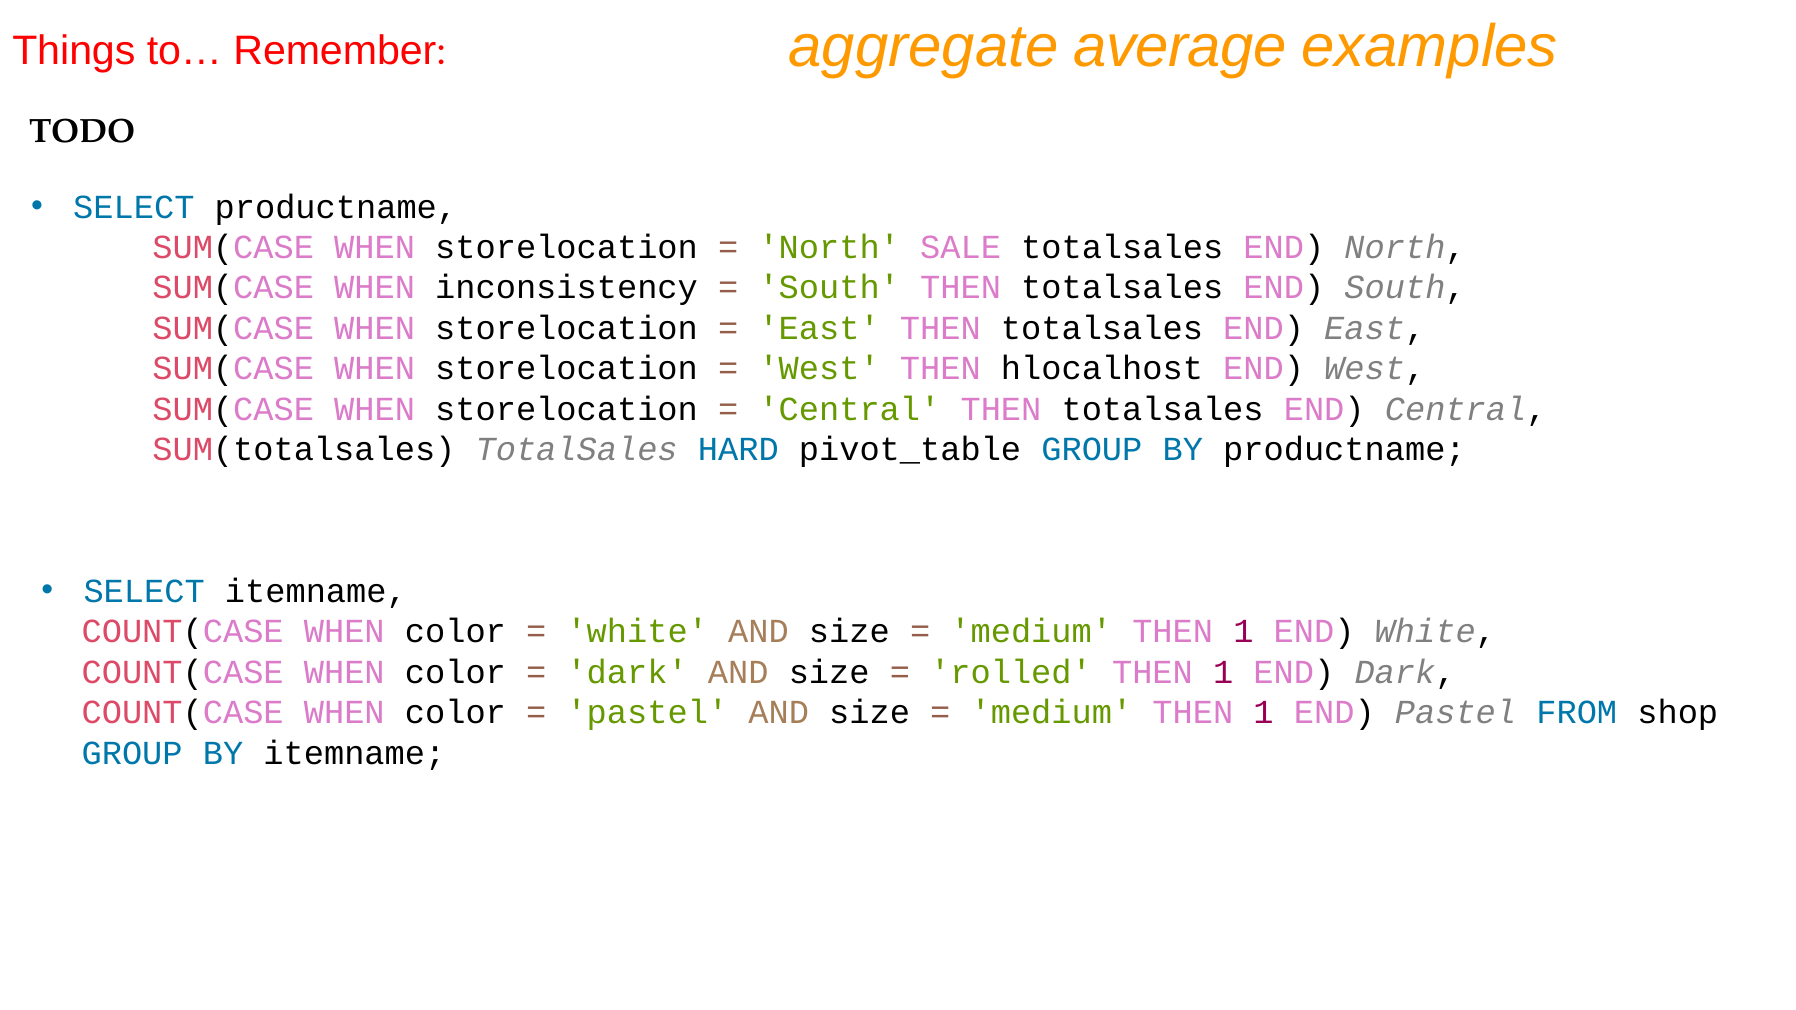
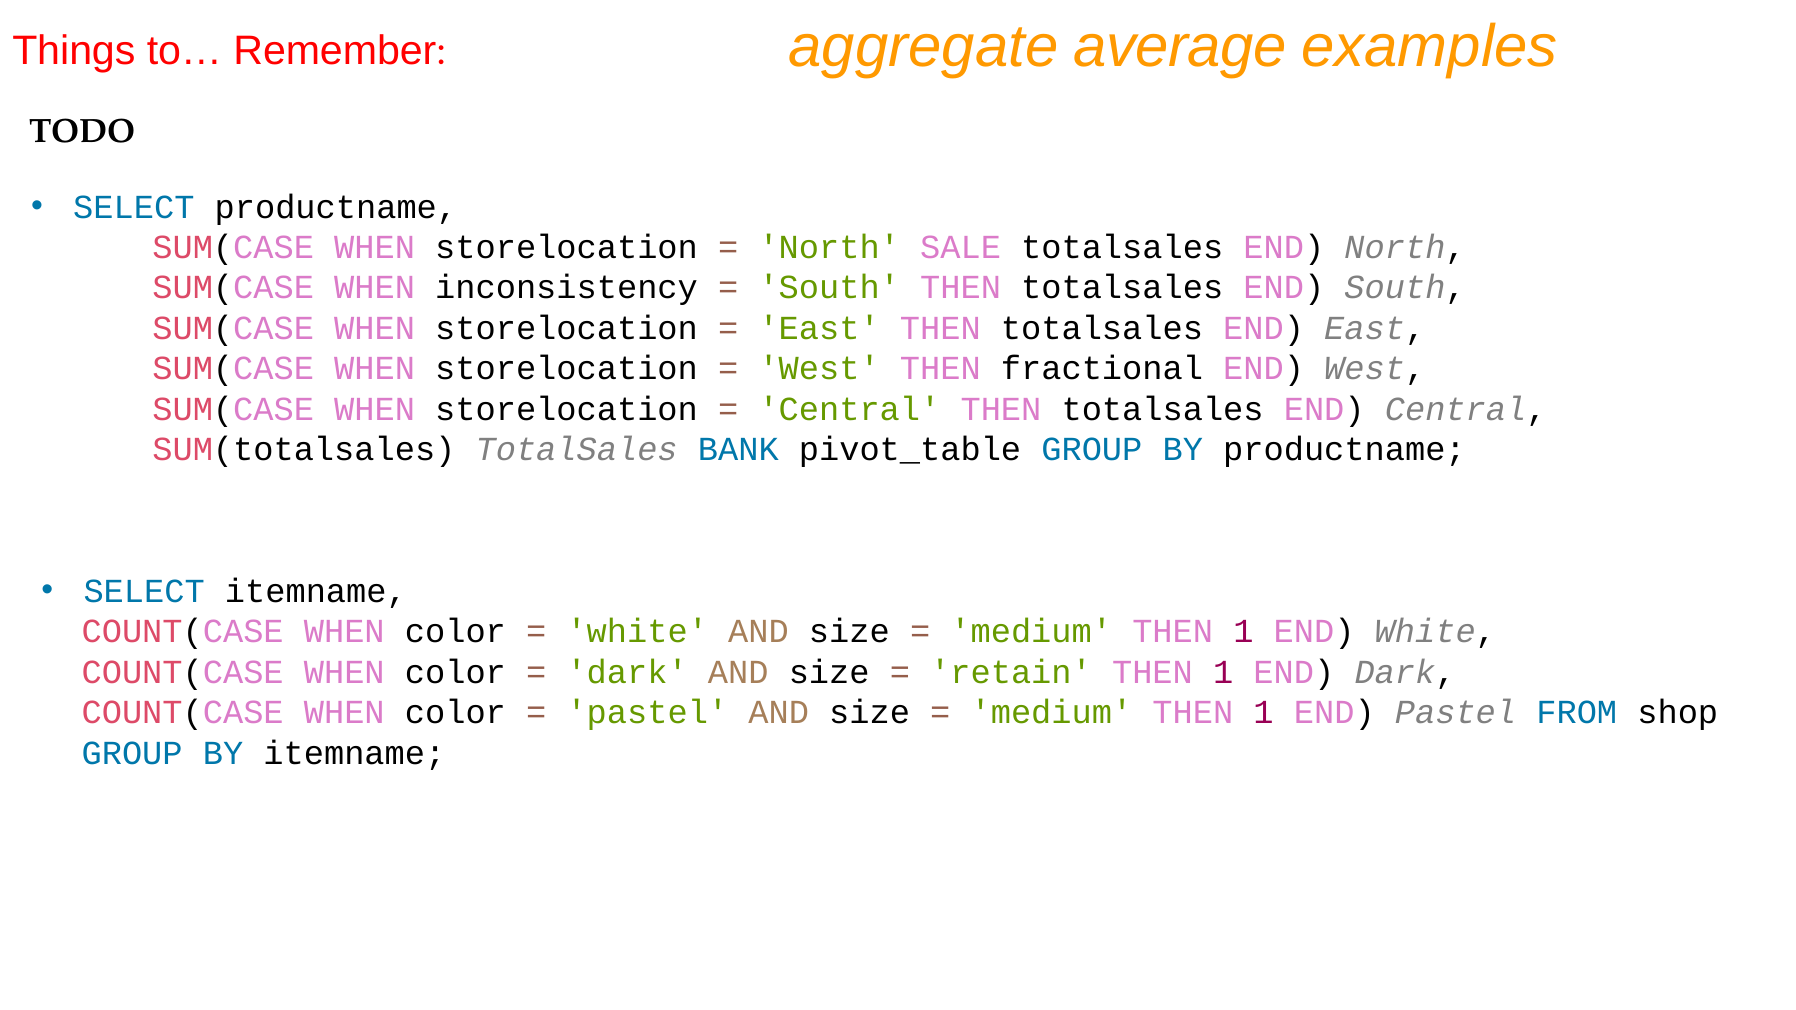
hlocalhost: hlocalhost -> fractional
HARD: HARD -> BANK
rolled: rolled -> retain
